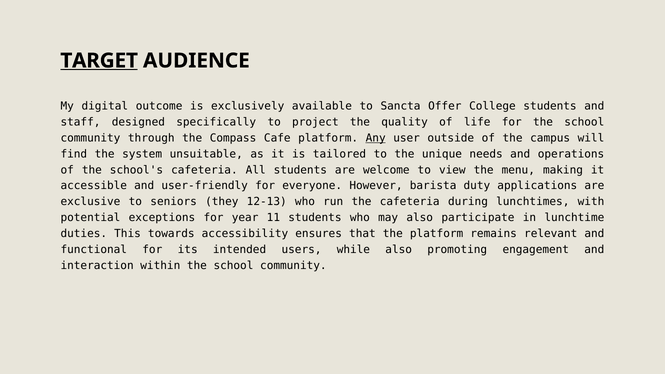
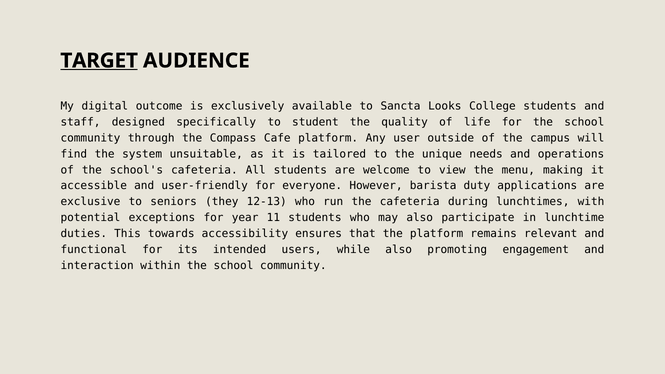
Offer: Offer -> Looks
project: project -> student
Any underline: present -> none
